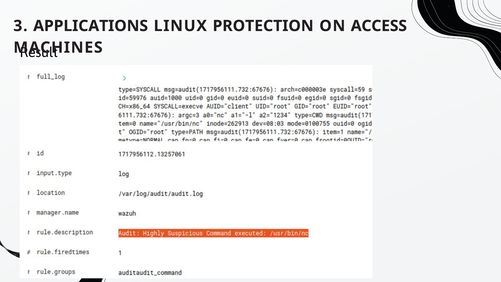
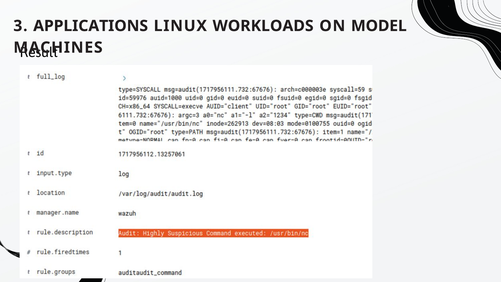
PROTECTION: PROTECTION -> WORKLOADS
ACCESS: ACCESS -> MODEL
